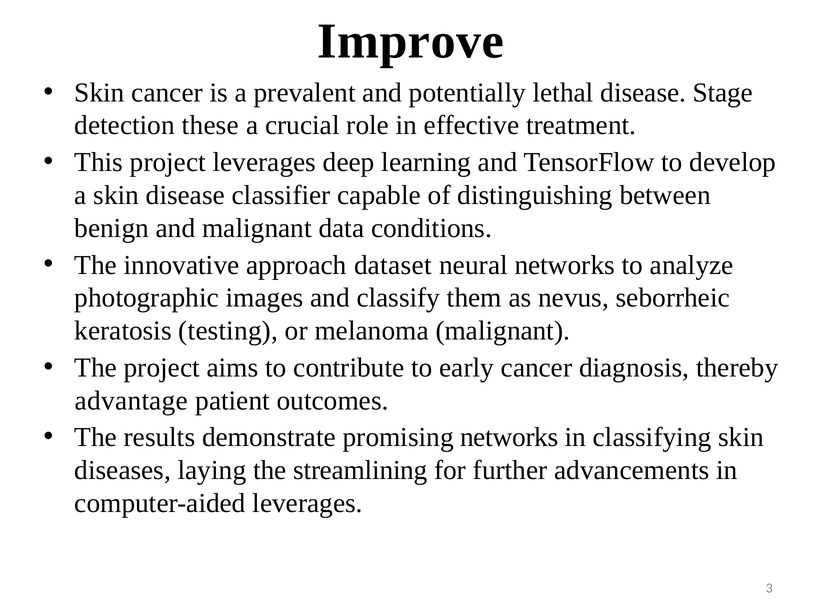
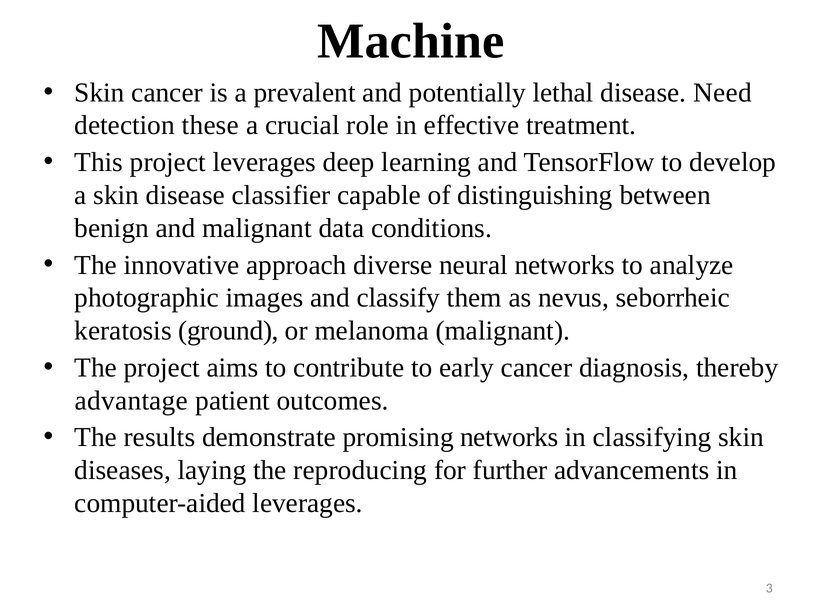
Improve: Improve -> Machine
Stage: Stage -> Need
dataset: dataset -> diverse
testing: testing -> ground
streamlining: streamlining -> reproducing
